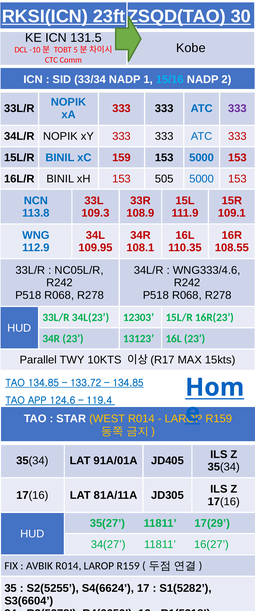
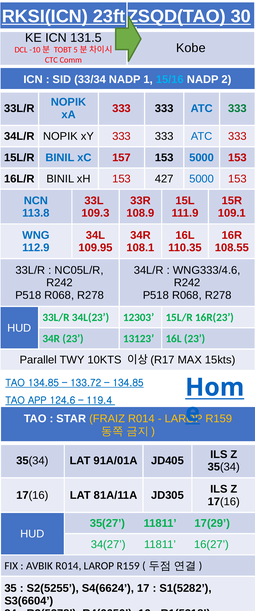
333 at (237, 108) colour: purple -> green
159: 159 -> 157
505: 505 -> 427
WEST: WEST -> FRAIZ
